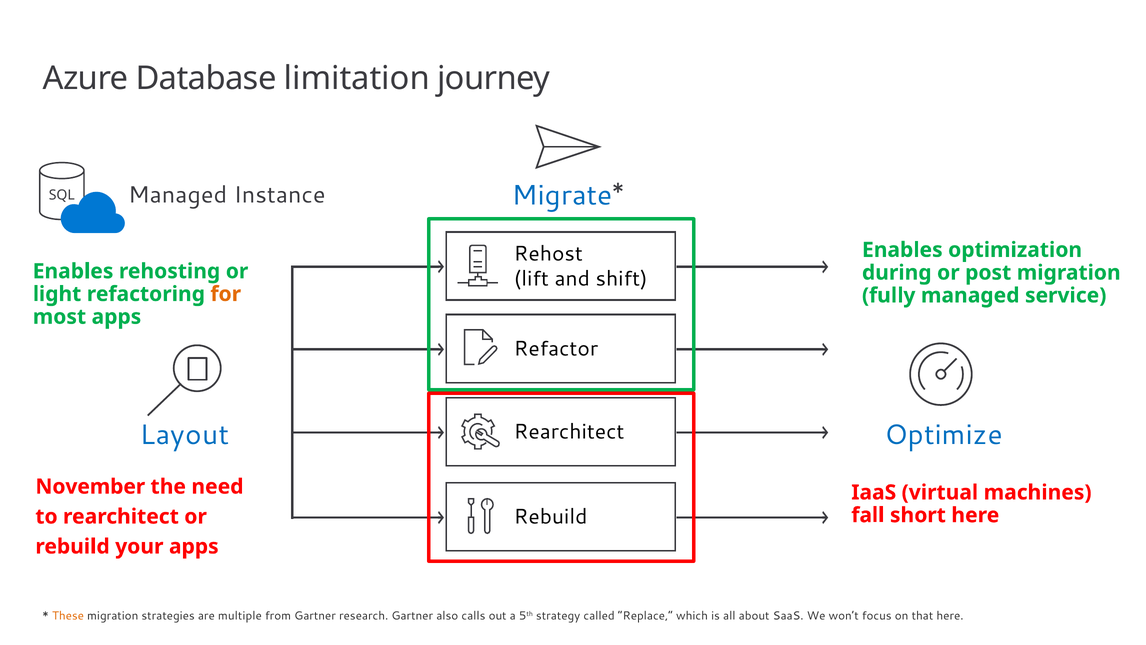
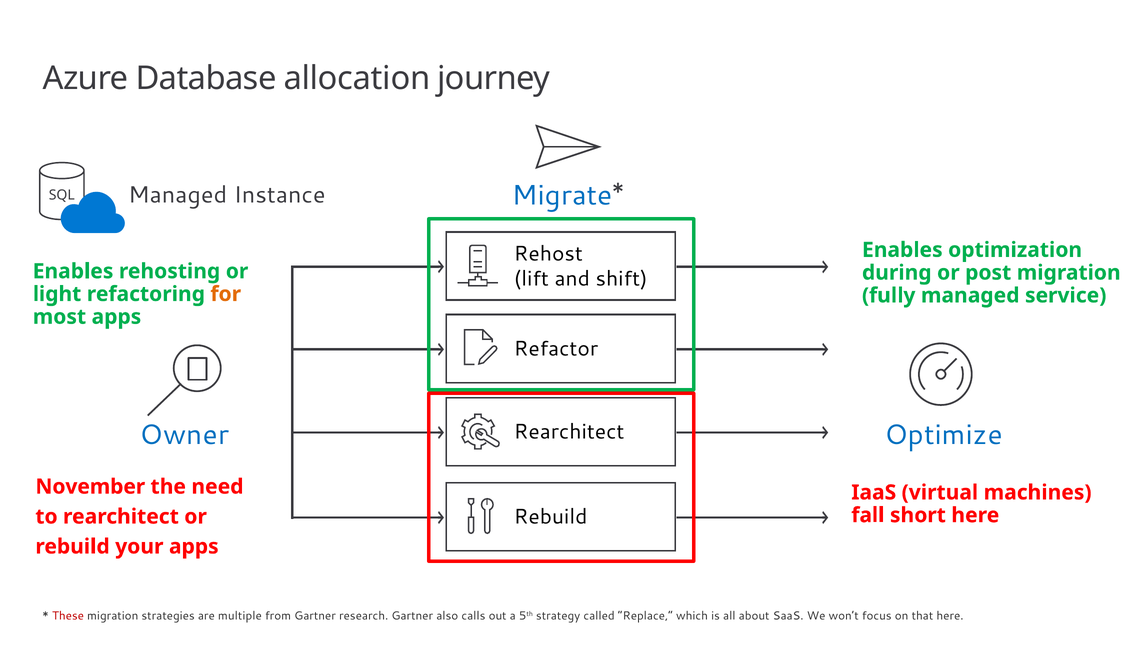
limitation: limitation -> allocation
Layout: Layout -> Owner
These colour: orange -> red
